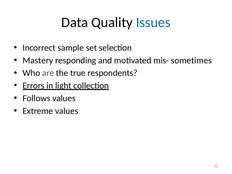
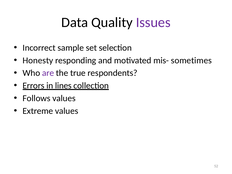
Issues colour: blue -> purple
Mastery: Mastery -> Honesty
light: light -> lines
